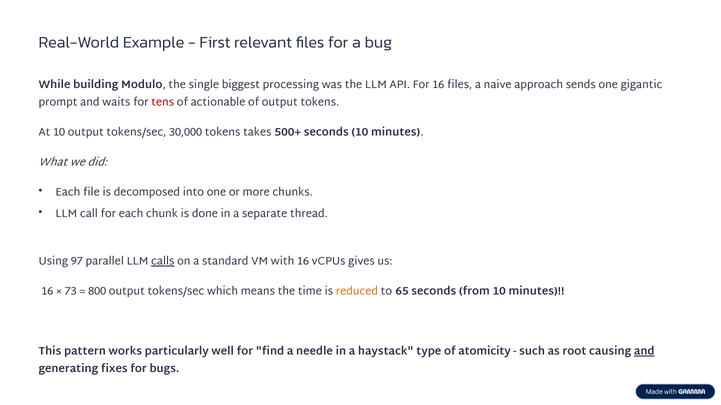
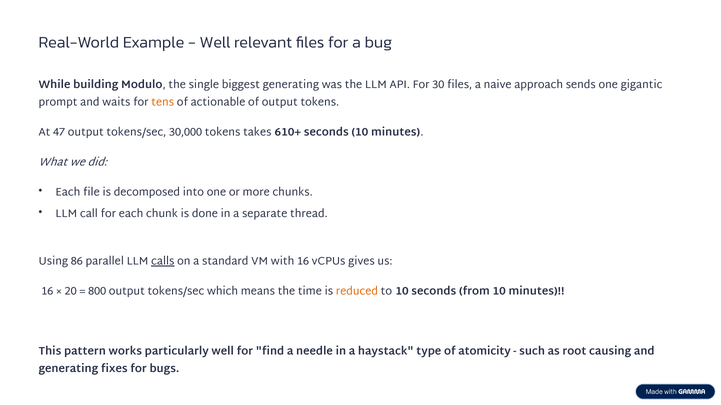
First at (215, 42): First -> Well
biggest processing: processing -> generating
For 16: 16 -> 30
tens colour: red -> orange
At 10: 10 -> 47
500+: 500+ -> 610+
97: 97 -> 86
73: 73 -> 20
to 65: 65 -> 10
and at (644, 352) underline: present -> none
